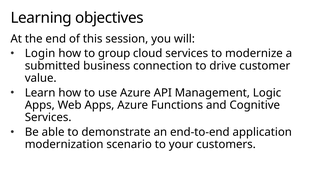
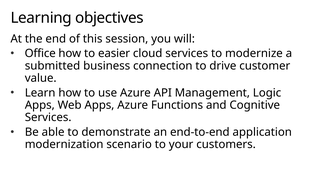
Login: Login -> Office
group: group -> easier
